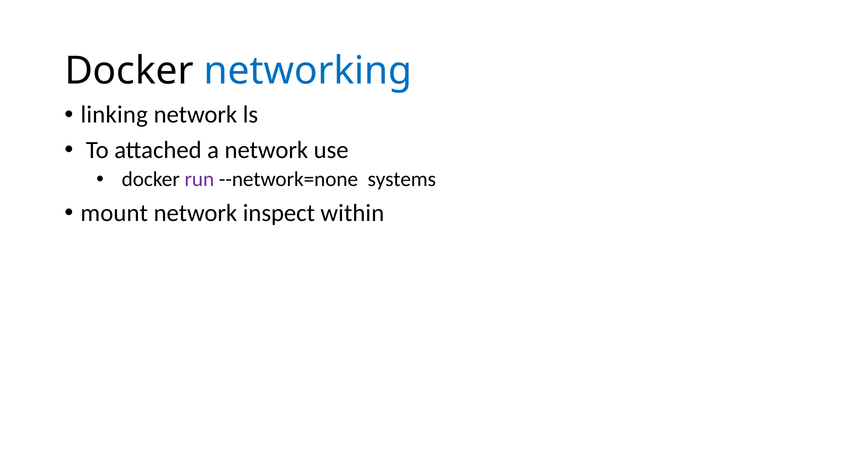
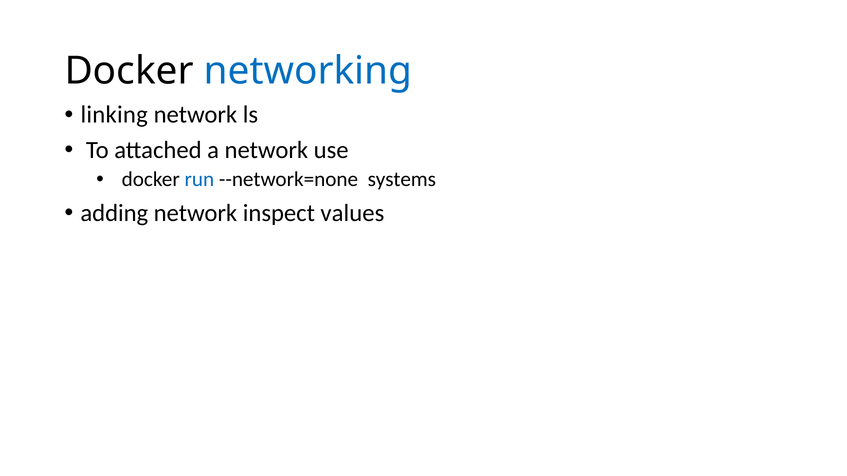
run colour: purple -> blue
mount: mount -> adding
within: within -> values
